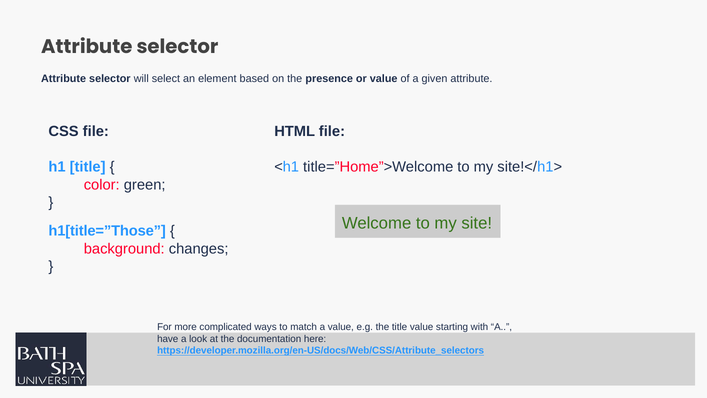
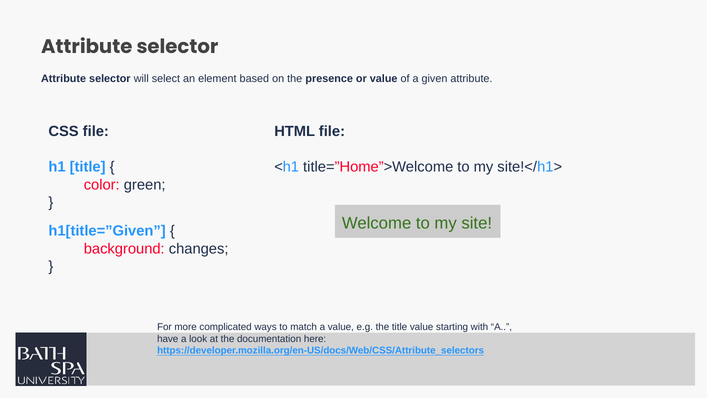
h1[title=”Those: h1[title=”Those -> h1[title=”Given
